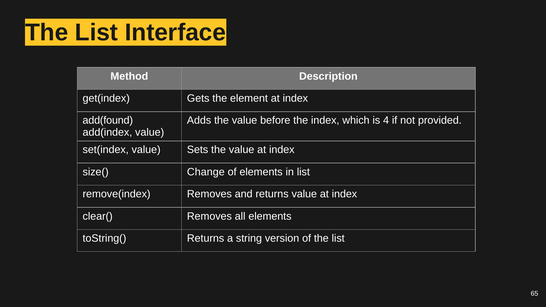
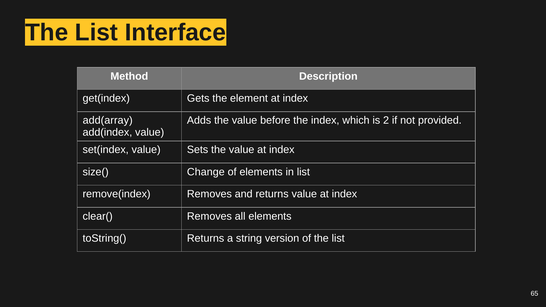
add(found: add(found -> add(array
4: 4 -> 2
